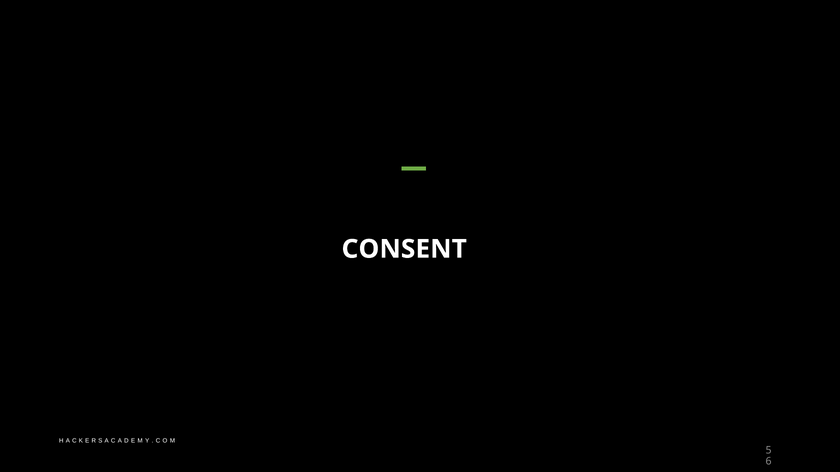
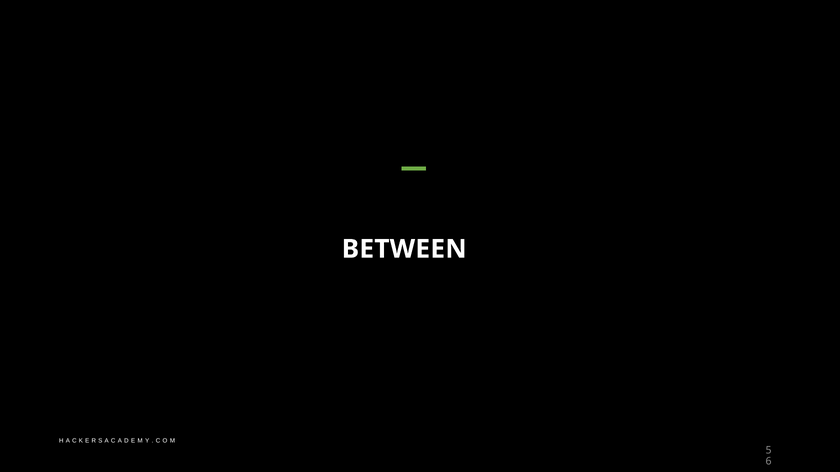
CONSENT: CONSENT -> BETWEEN
